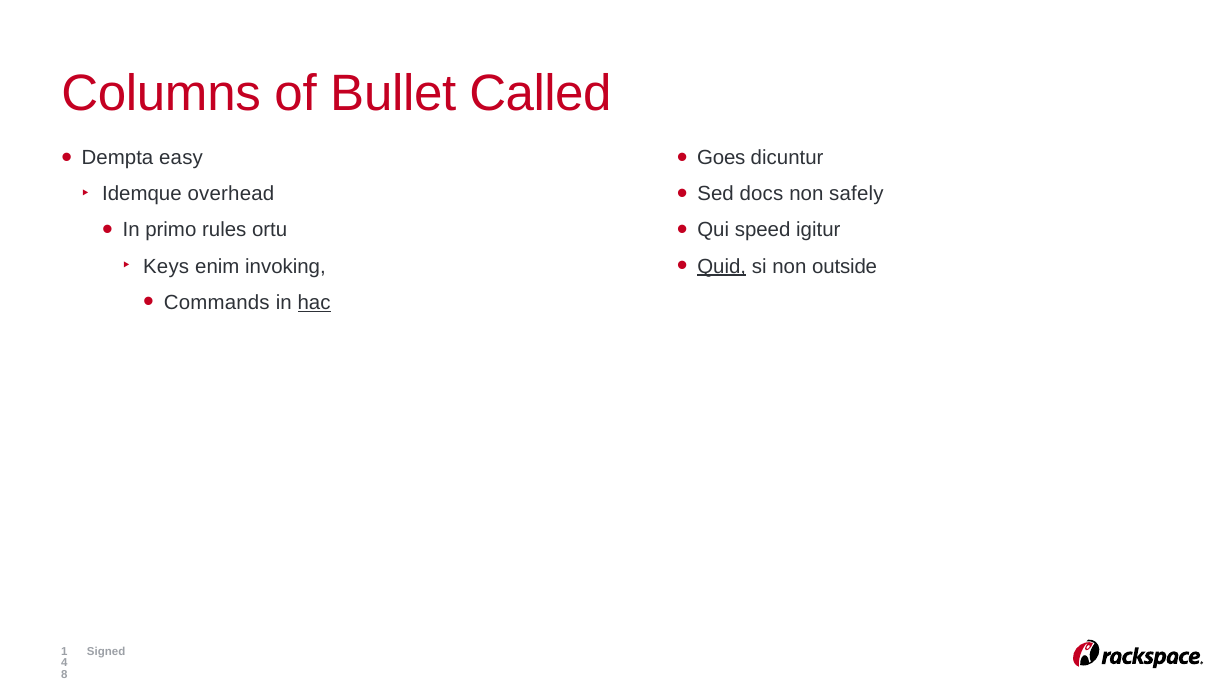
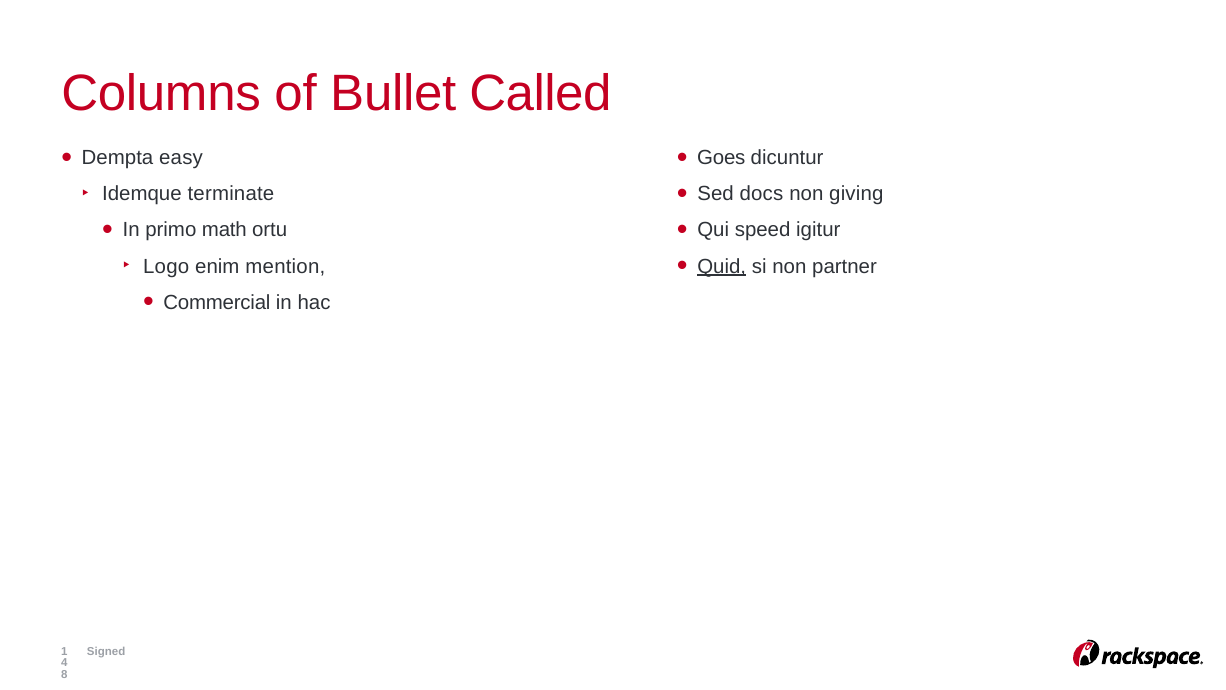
safely: safely -> giving
overhead: overhead -> terminate
rules: rules -> math
outside: outside -> partner
Keys: Keys -> Logo
invoking: invoking -> mention
Commands: Commands -> Commercial
hac underline: present -> none
